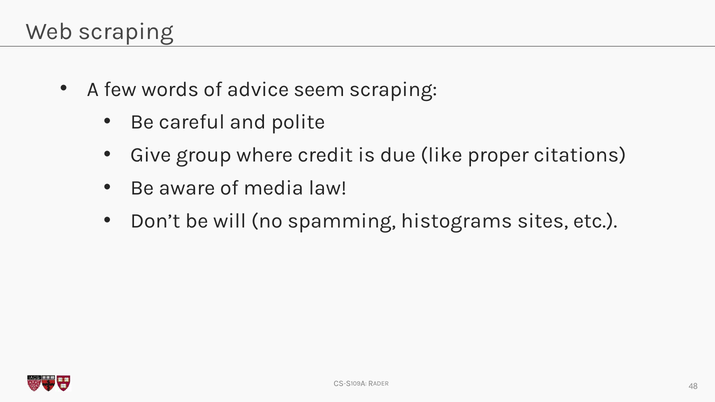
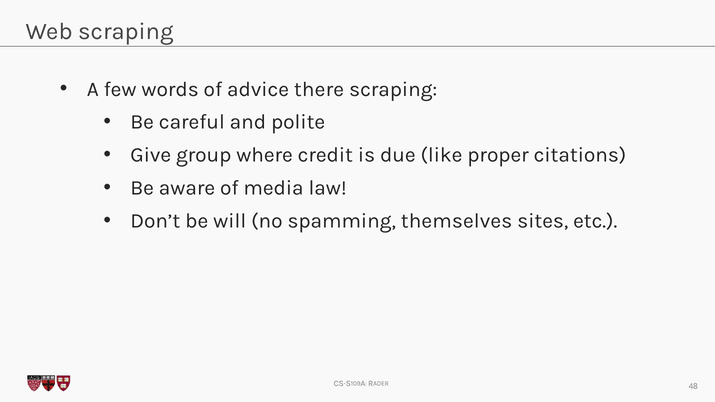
seem: seem -> there
histograms: histograms -> themselves
